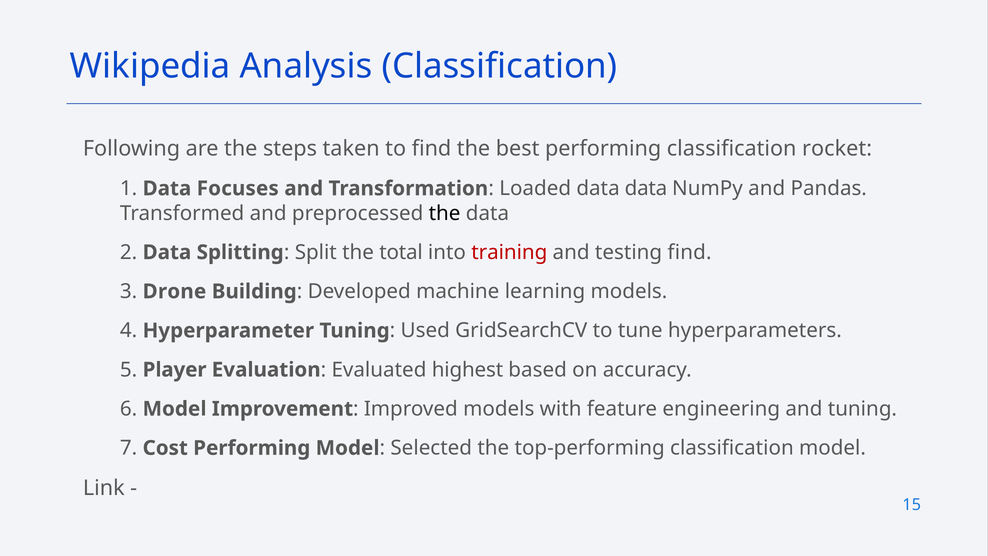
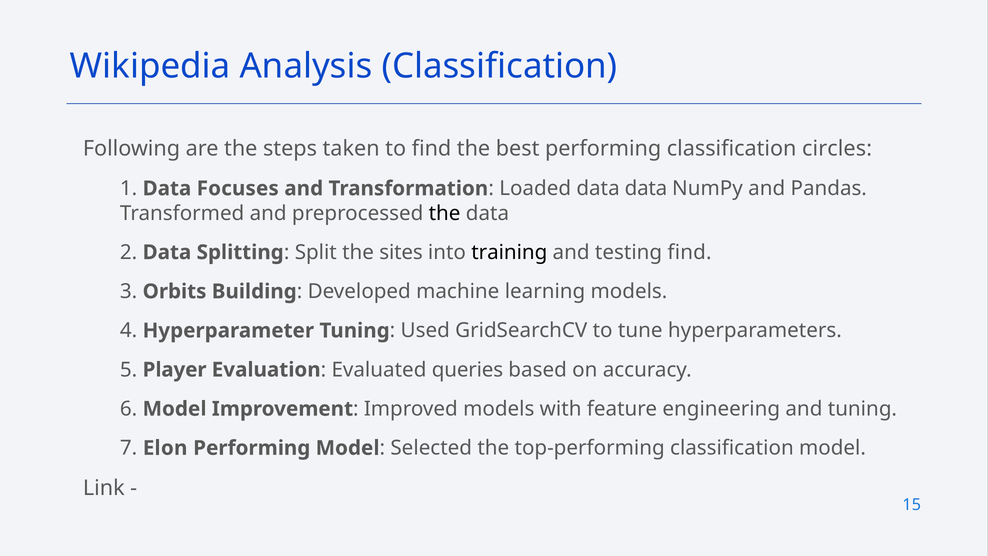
rocket: rocket -> circles
total: total -> sites
training colour: red -> black
Drone: Drone -> Orbits
highest: highest -> queries
Cost: Cost -> Elon
